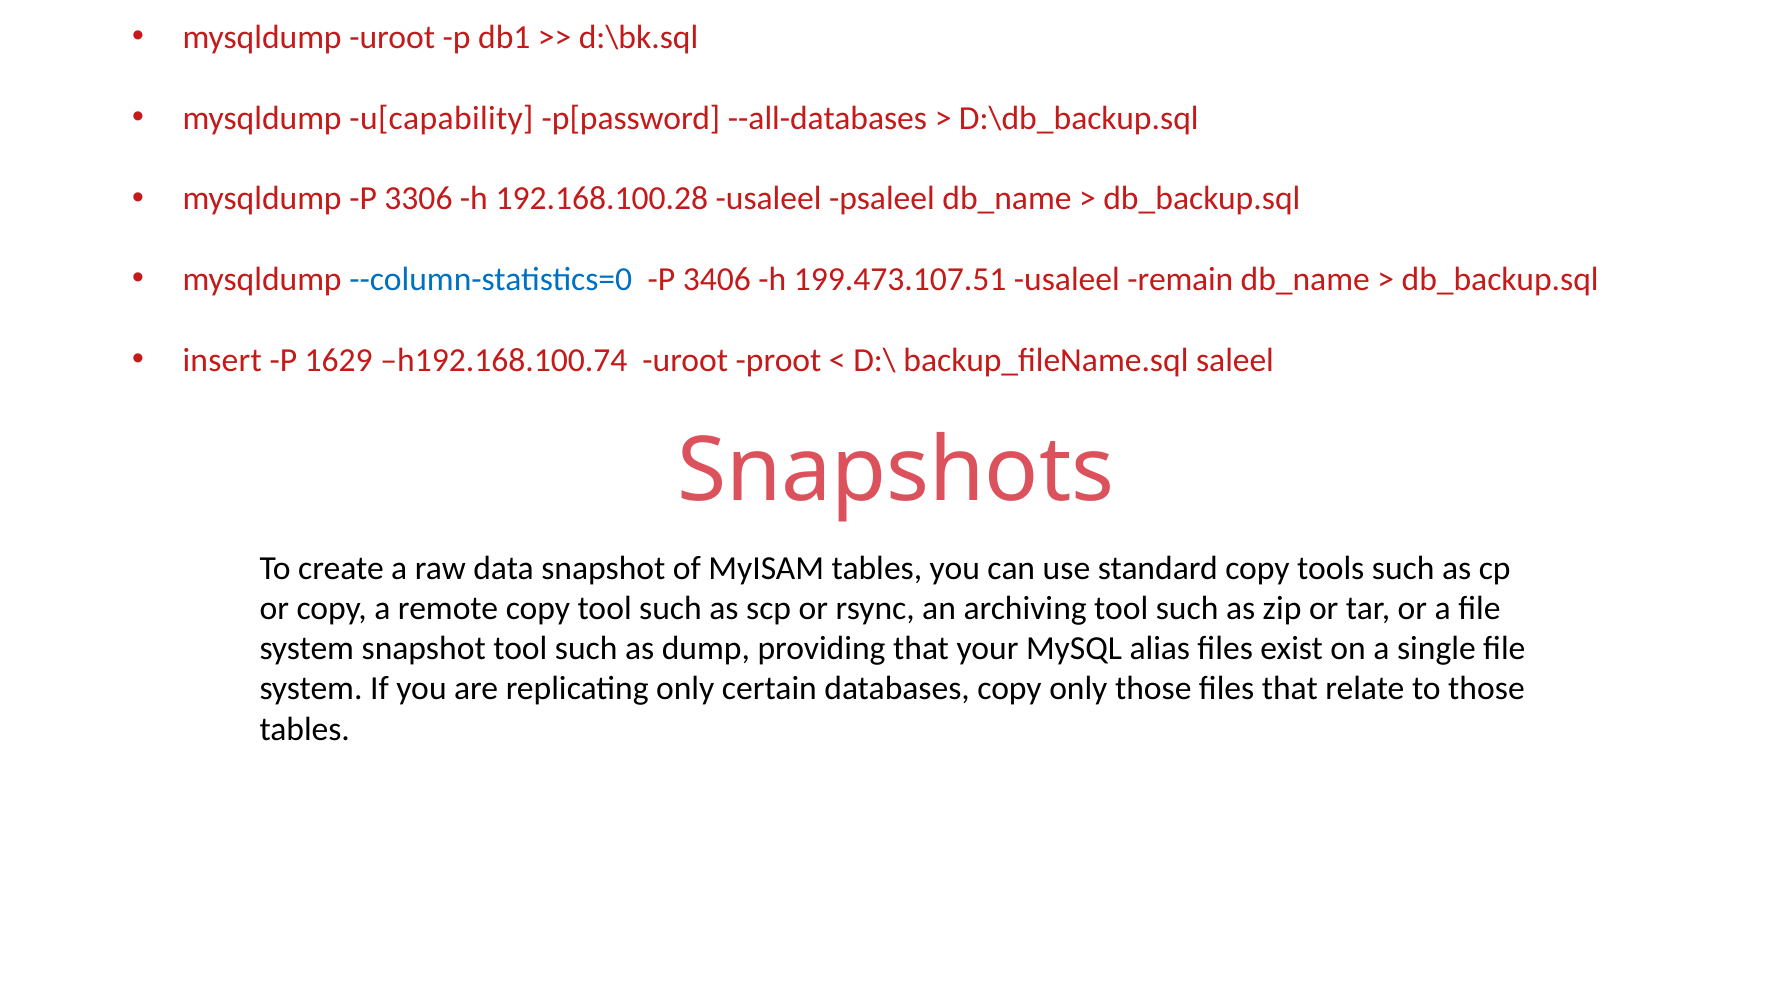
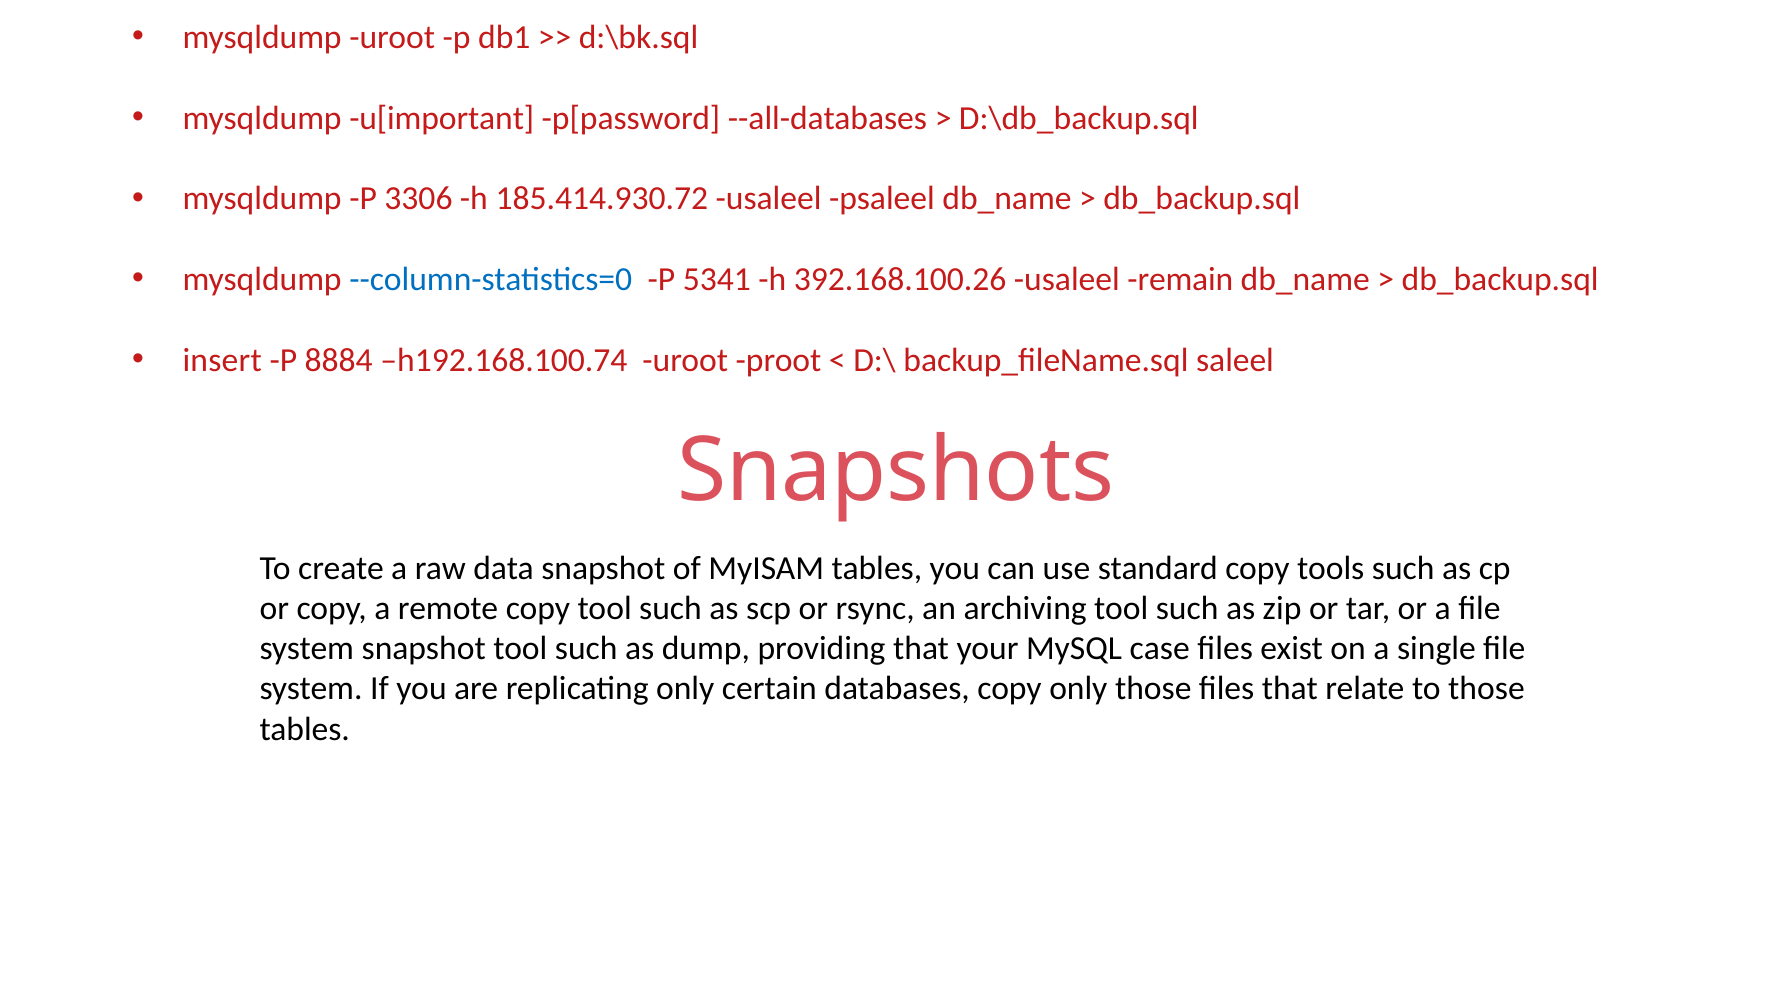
u[capability: u[capability -> u[important
192.168.100.28: 192.168.100.28 -> 185.414.930.72
3406: 3406 -> 5341
199.473.107.51: 199.473.107.51 -> 392.168.100.26
1629: 1629 -> 8884
alias: alias -> case
